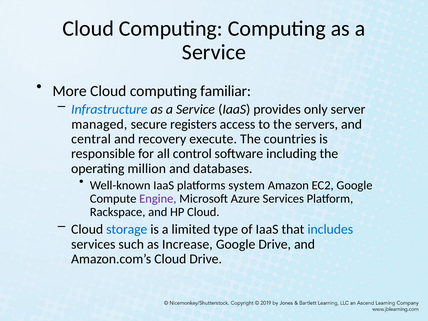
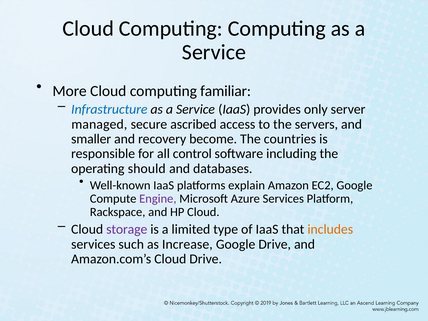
registers: registers -> ascribed
central: central -> smaller
execute: execute -> become
million: million -> should
system: system -> explain
storage colour: blue -> purple
includes colour: blue -> orange
